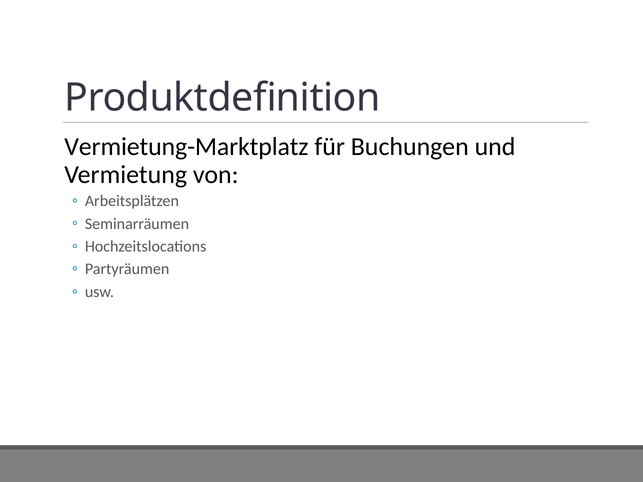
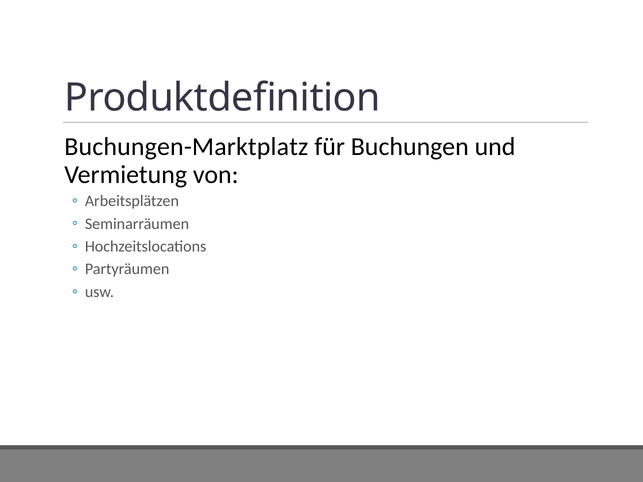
Vermietung-Marktplatz: Vermietung-Marktplatz -> Buchungen-Marktplatz
